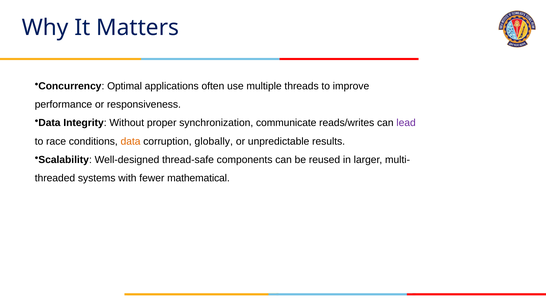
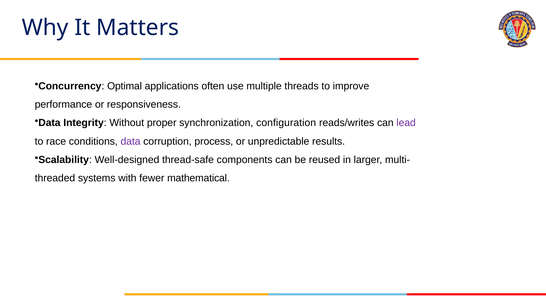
communicate: communicate -> configuration
data at (131, 141) colour: orange -> purple
globally: globally -> process
